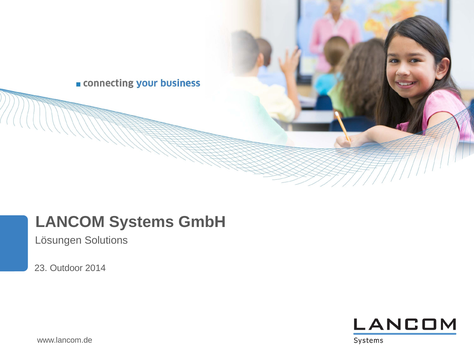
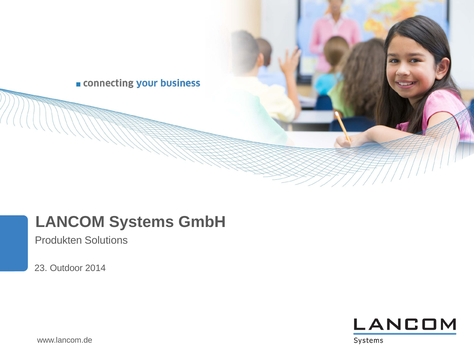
Lösungen: Lösungen -> Produkten
